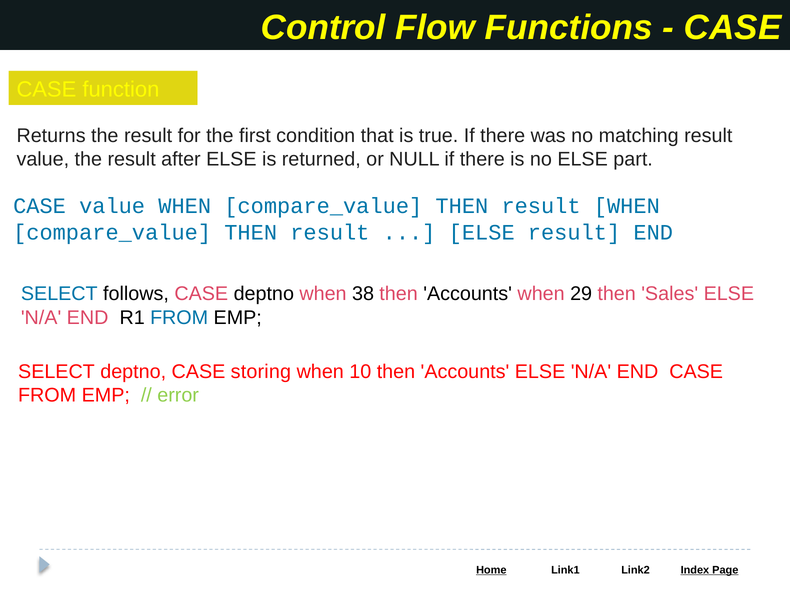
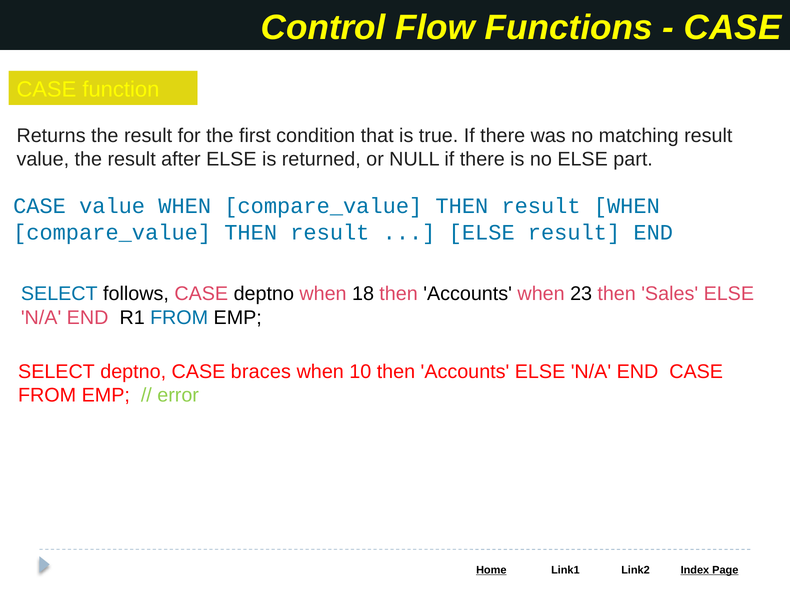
38: 38 -> 18
29: 29 -> 23
storing: storing -> braces
